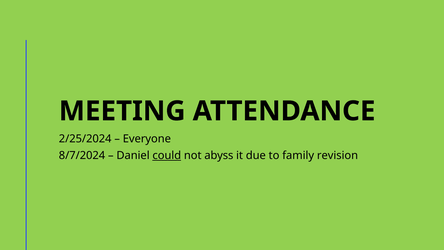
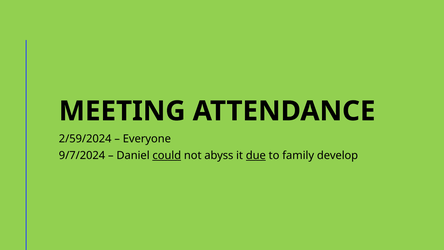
2/25/2024: 2/25/2024 -> 2/59/2024
8/7/2024: 8/7/2024 -> 9/7/2024
due underline: none -> present
revision: revision -> develop
